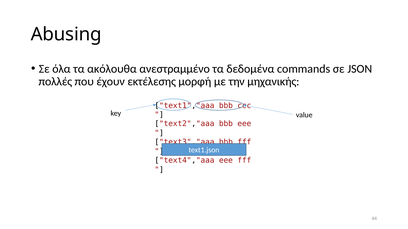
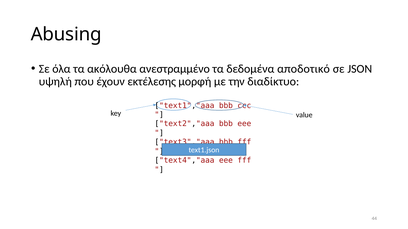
commands: commands -> αποδοτικό
πολλές: πολλές -> υψηλή
μηχανικής: μηχανικής -> διαδίκτυο
